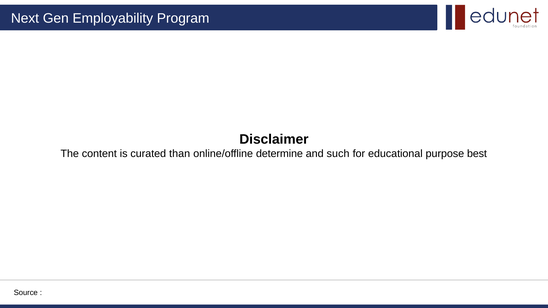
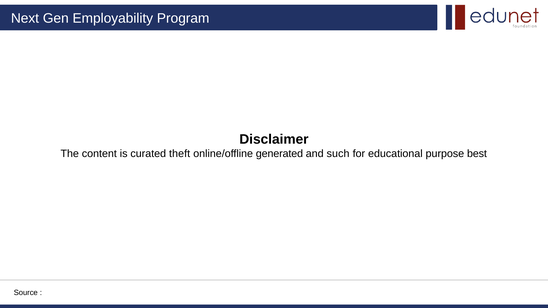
than: than -> theft
determine: determine -> generated
